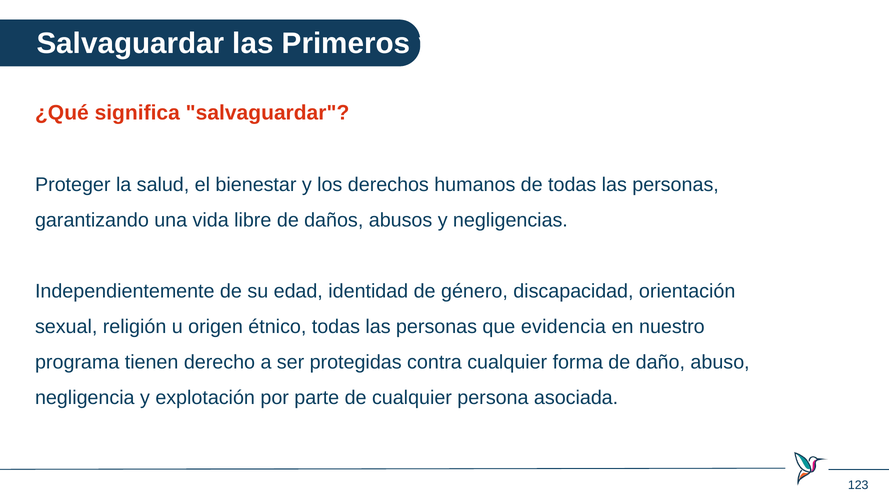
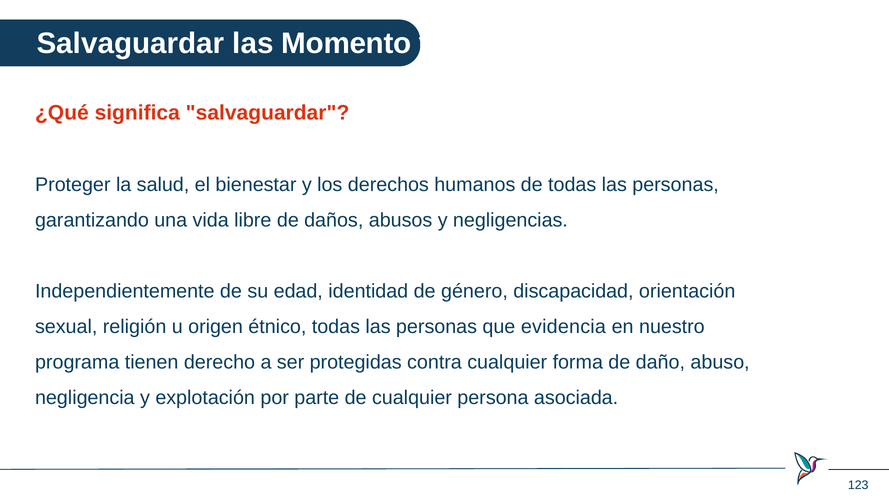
Primeros: Primeros -> Momento
